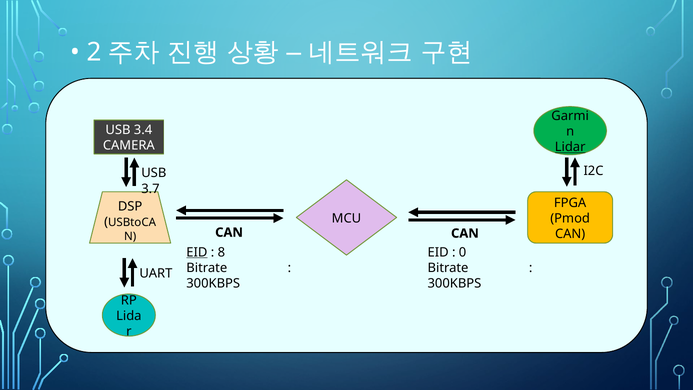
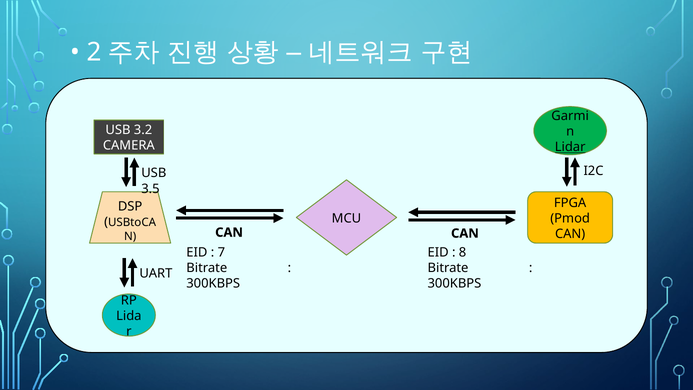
3.4: 3.4 -> 3.2
3.7: 3.7 -> 3.5
EID at (197, 252) underline: present -> none
8: 8 -> 7
0: 0 -> 8
